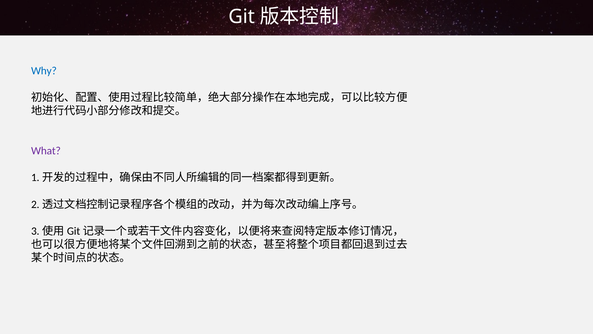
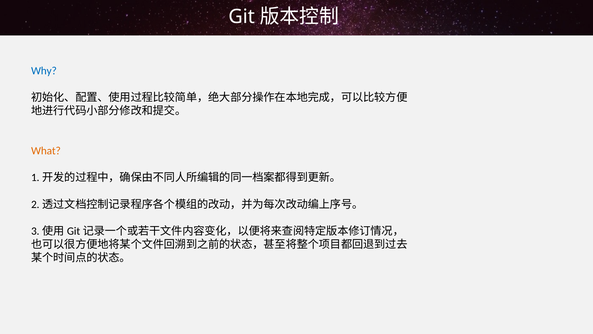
What colour: purple -> orange
